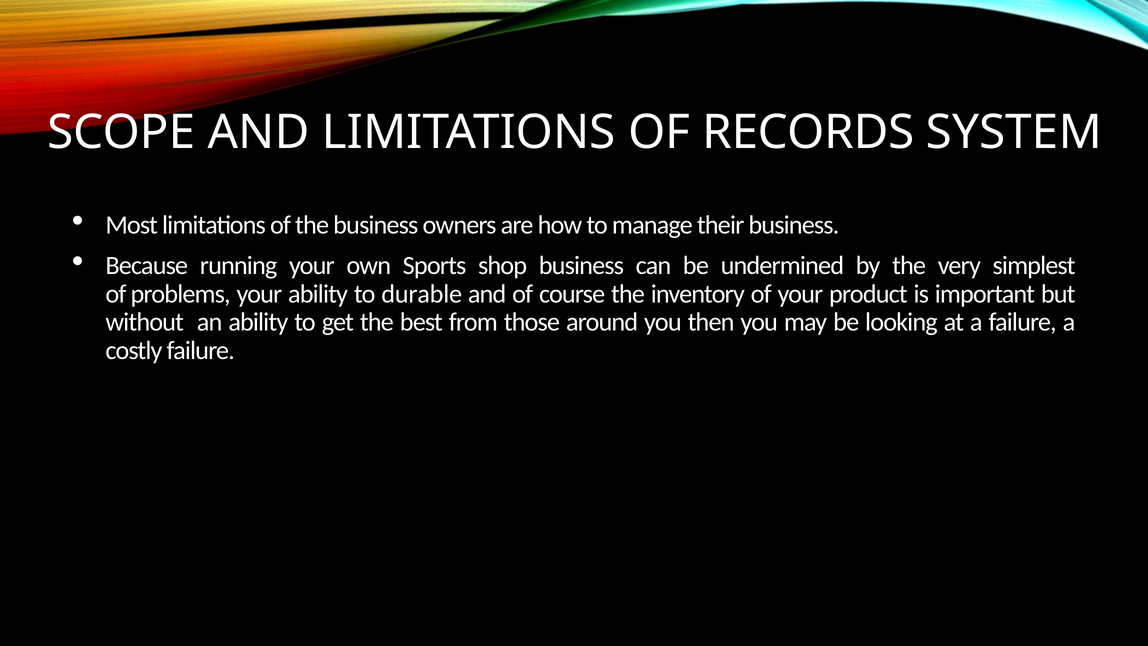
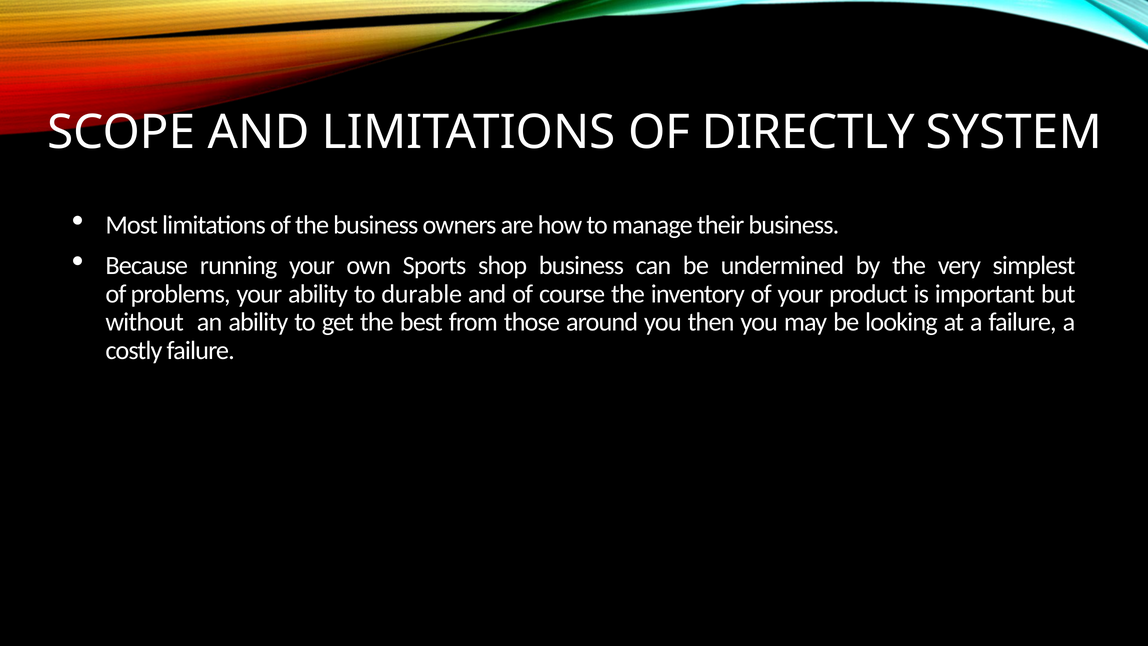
RECORDS: RECORDS -> DIRECTLY
